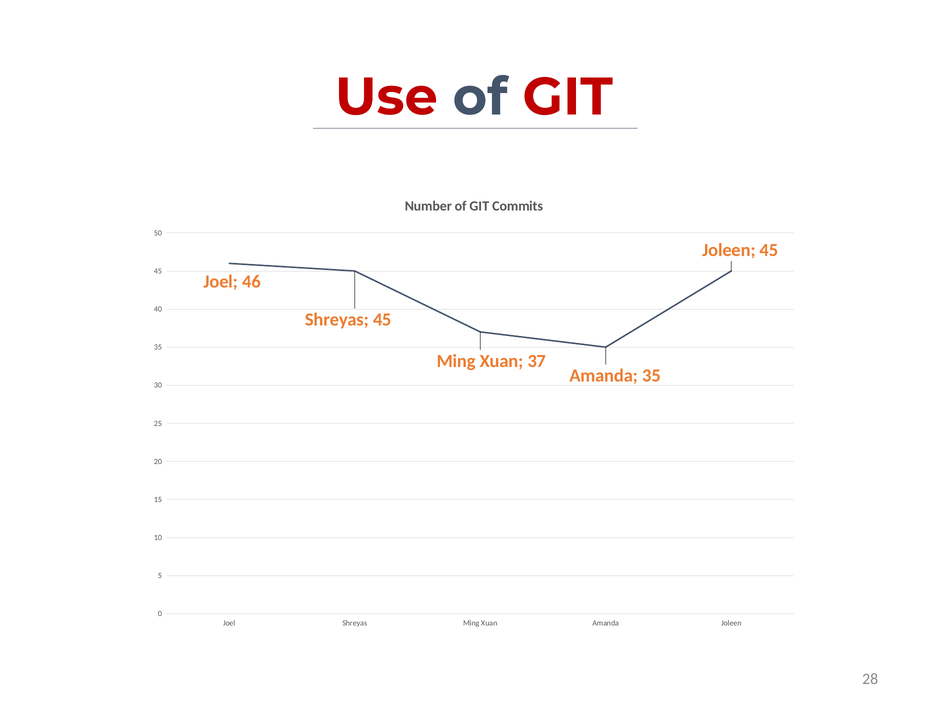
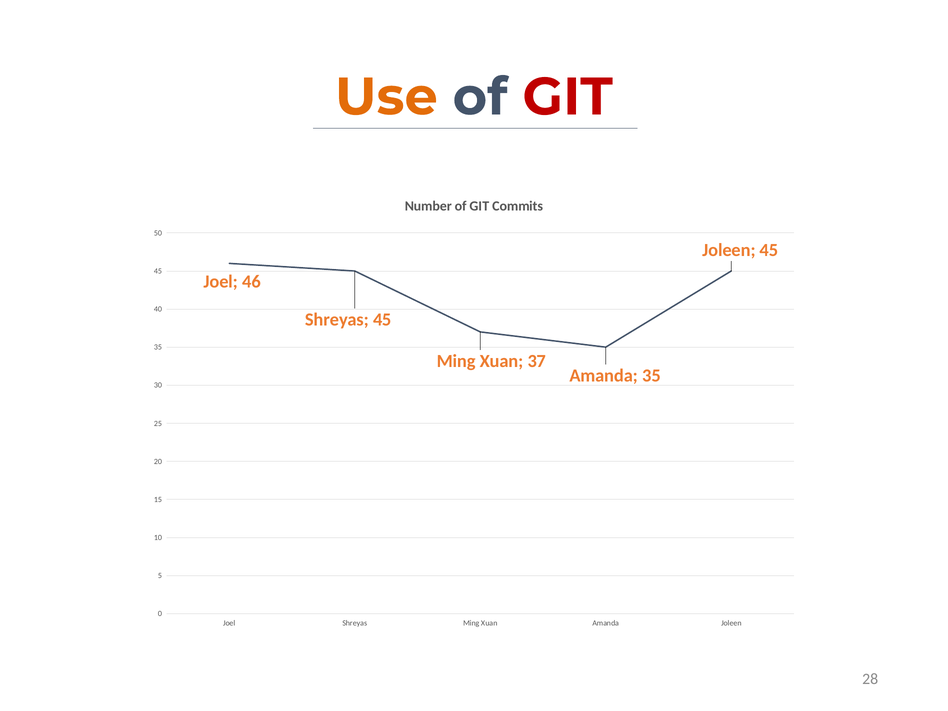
Use colour: red -> orange
